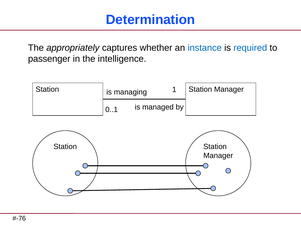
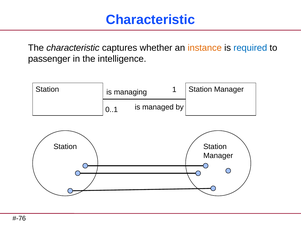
Determination at (150, 20): Determination -> Characteristic
The appropriately: appropriately -> characteristic
instance colour: blue -> orange
